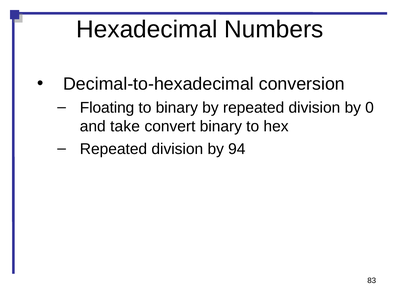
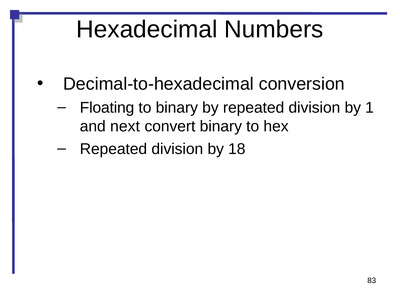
0: 0 -> 1
take: take -> next
94: 94 -> 18
